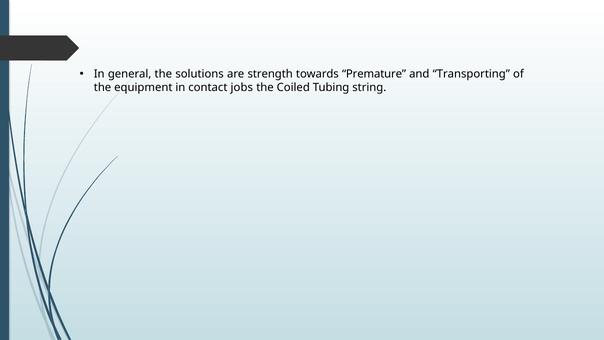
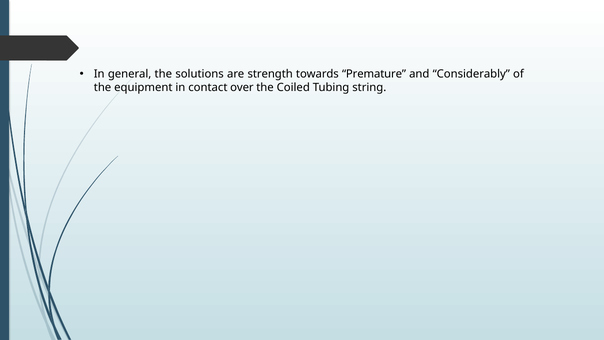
Transporting: Transporting -> Considerably
jobs: jobs -> over
